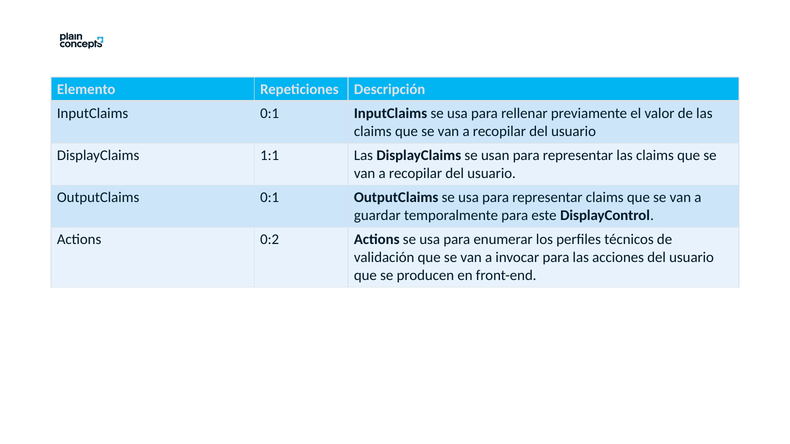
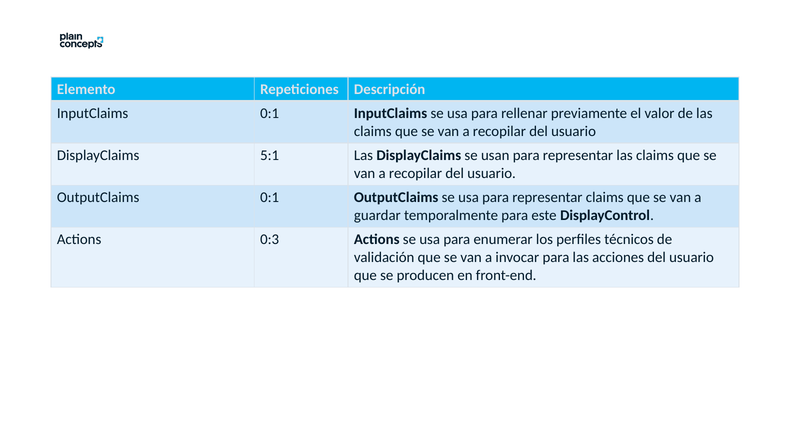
1:1: 1:1 -> 5:1
0:2: 0:2 -> 0:3
